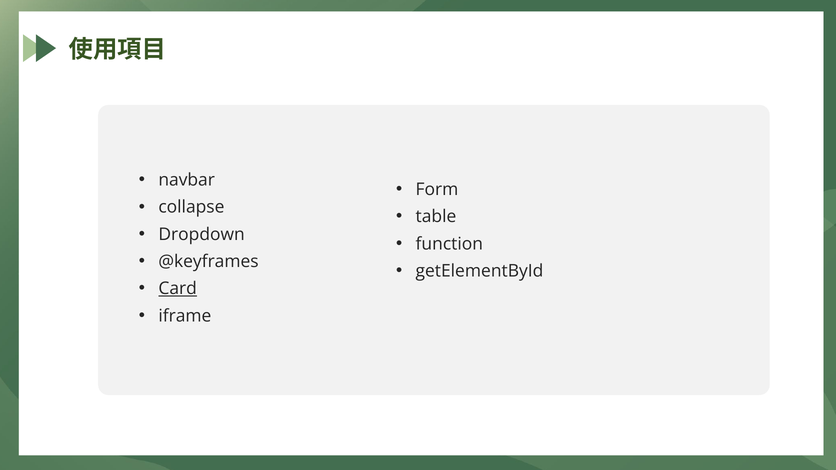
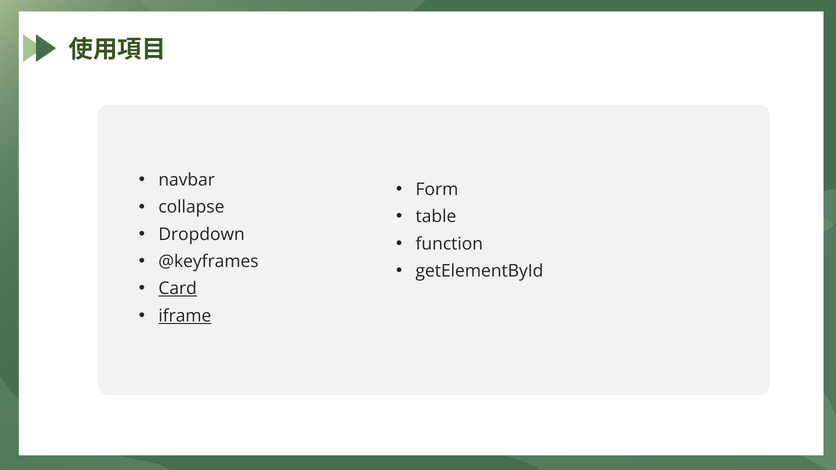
iframe underline: none -> present
